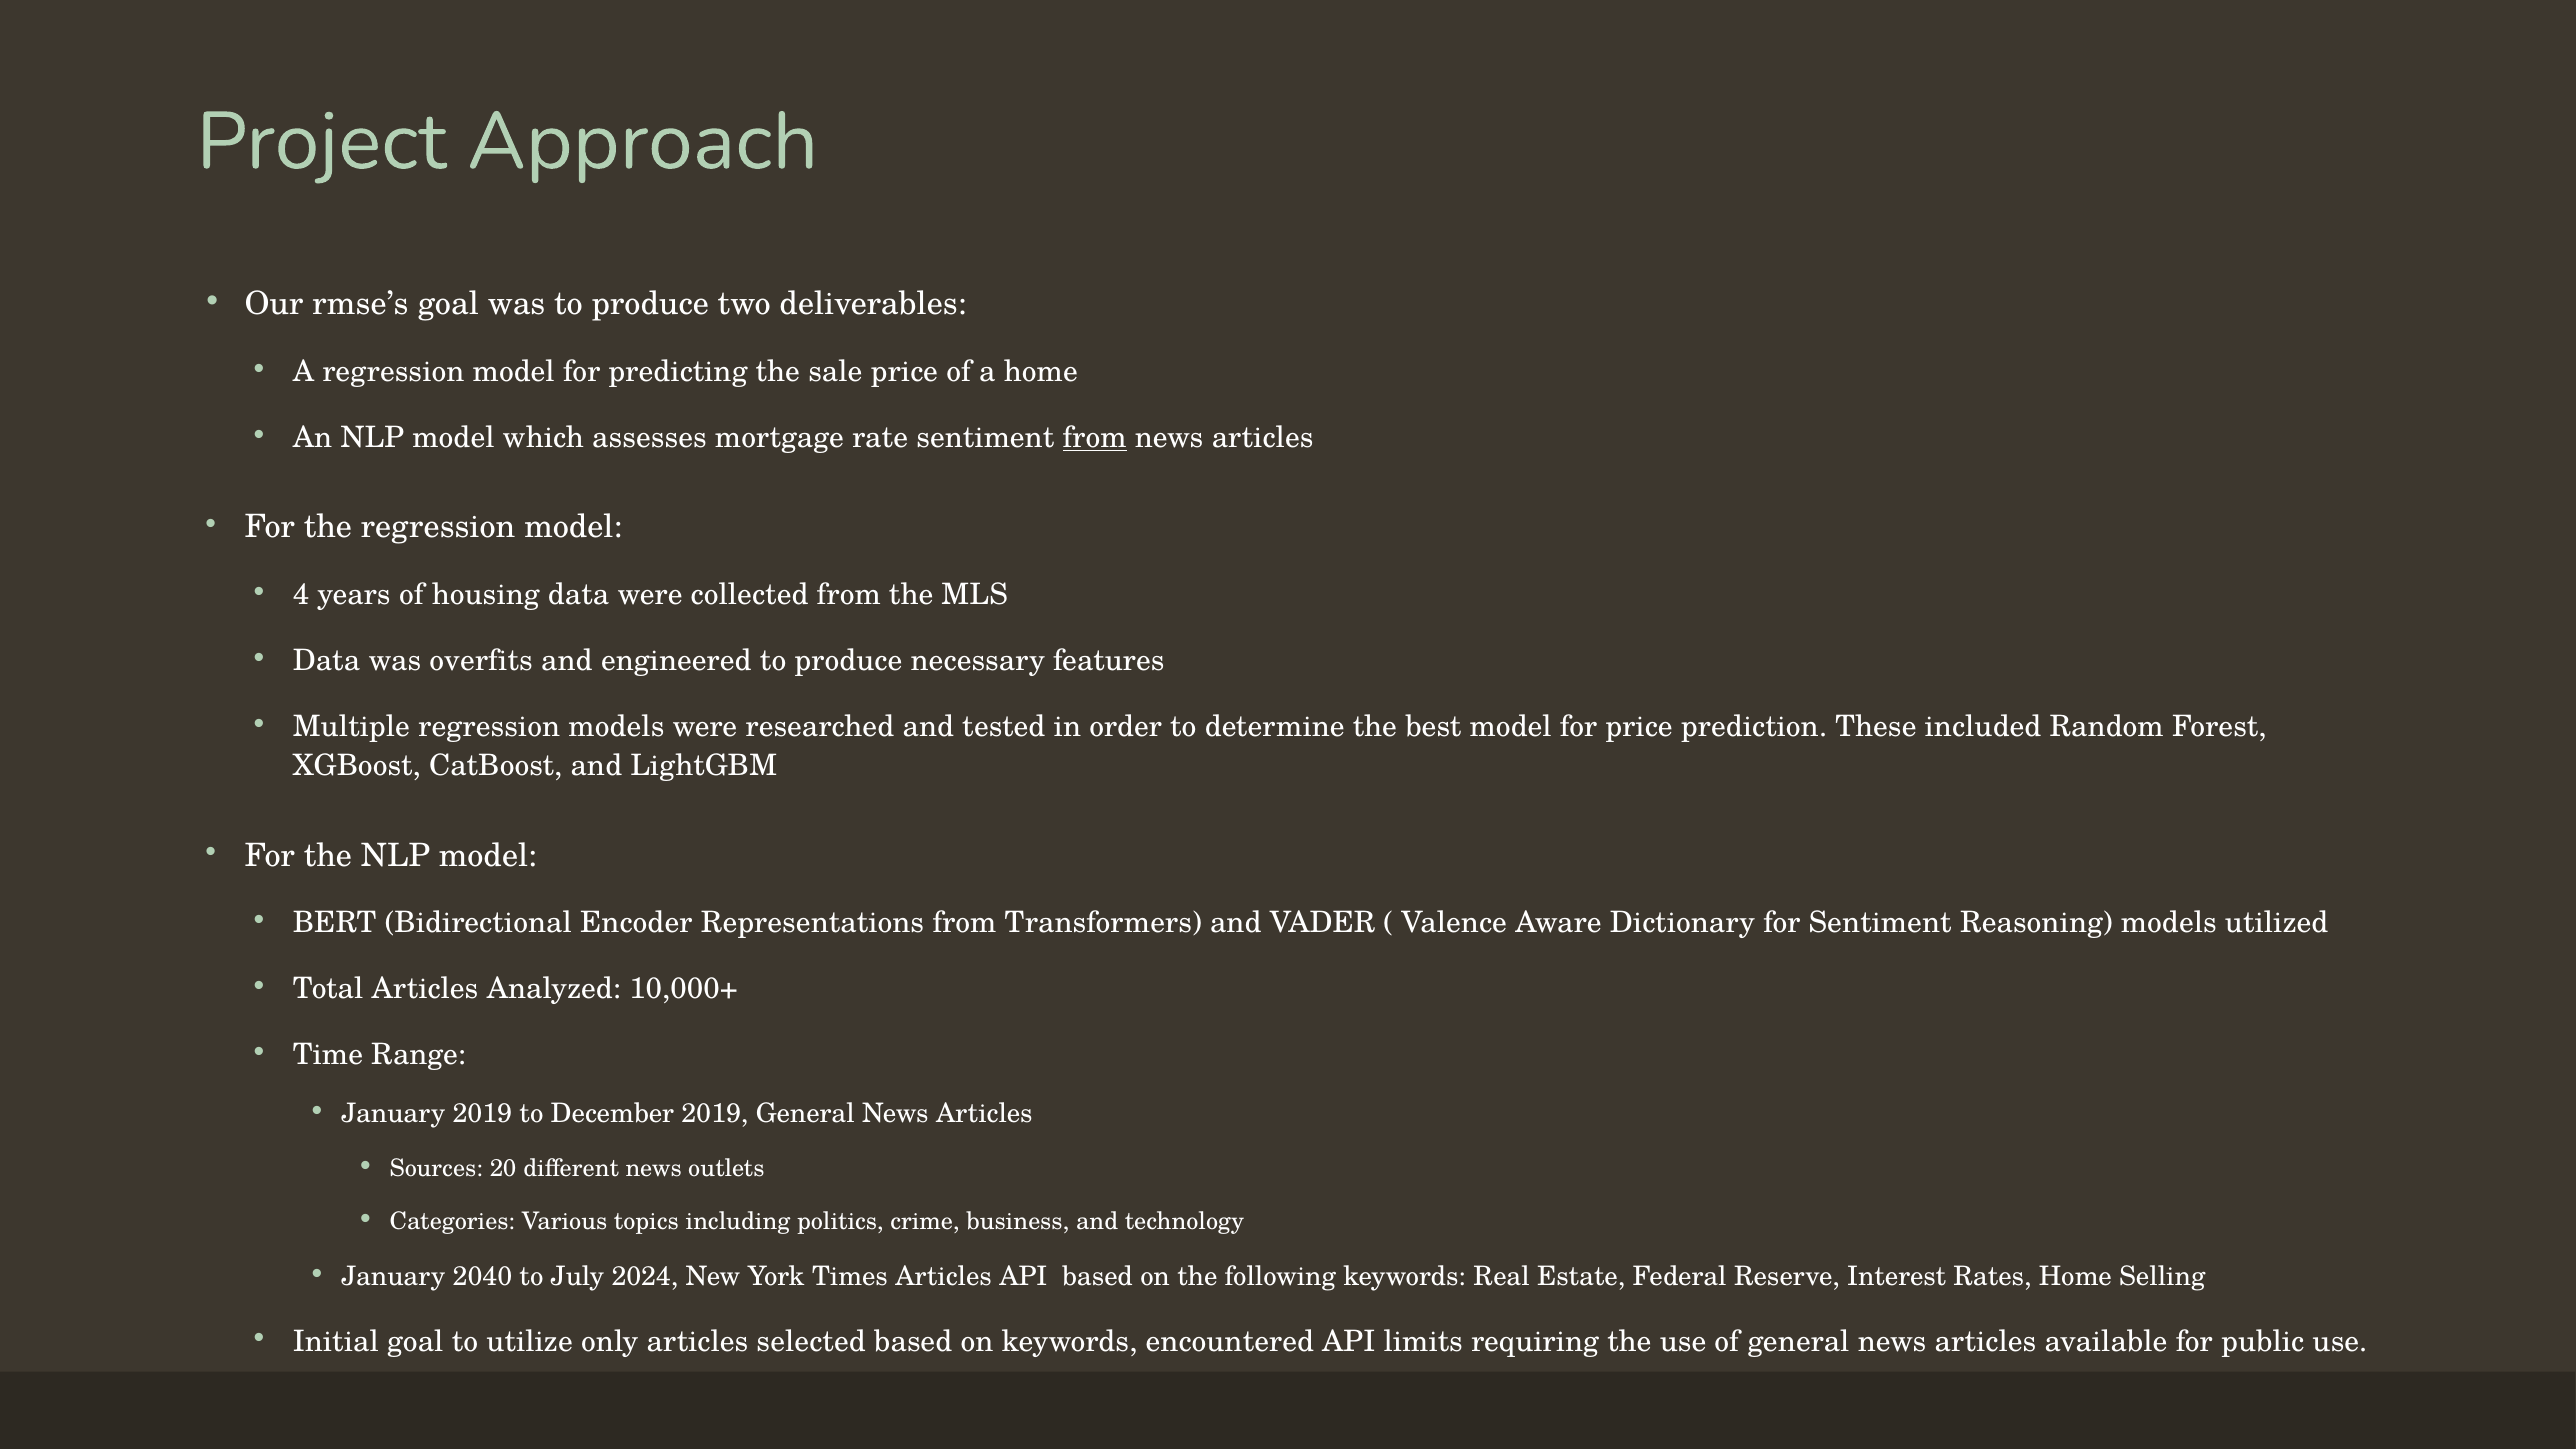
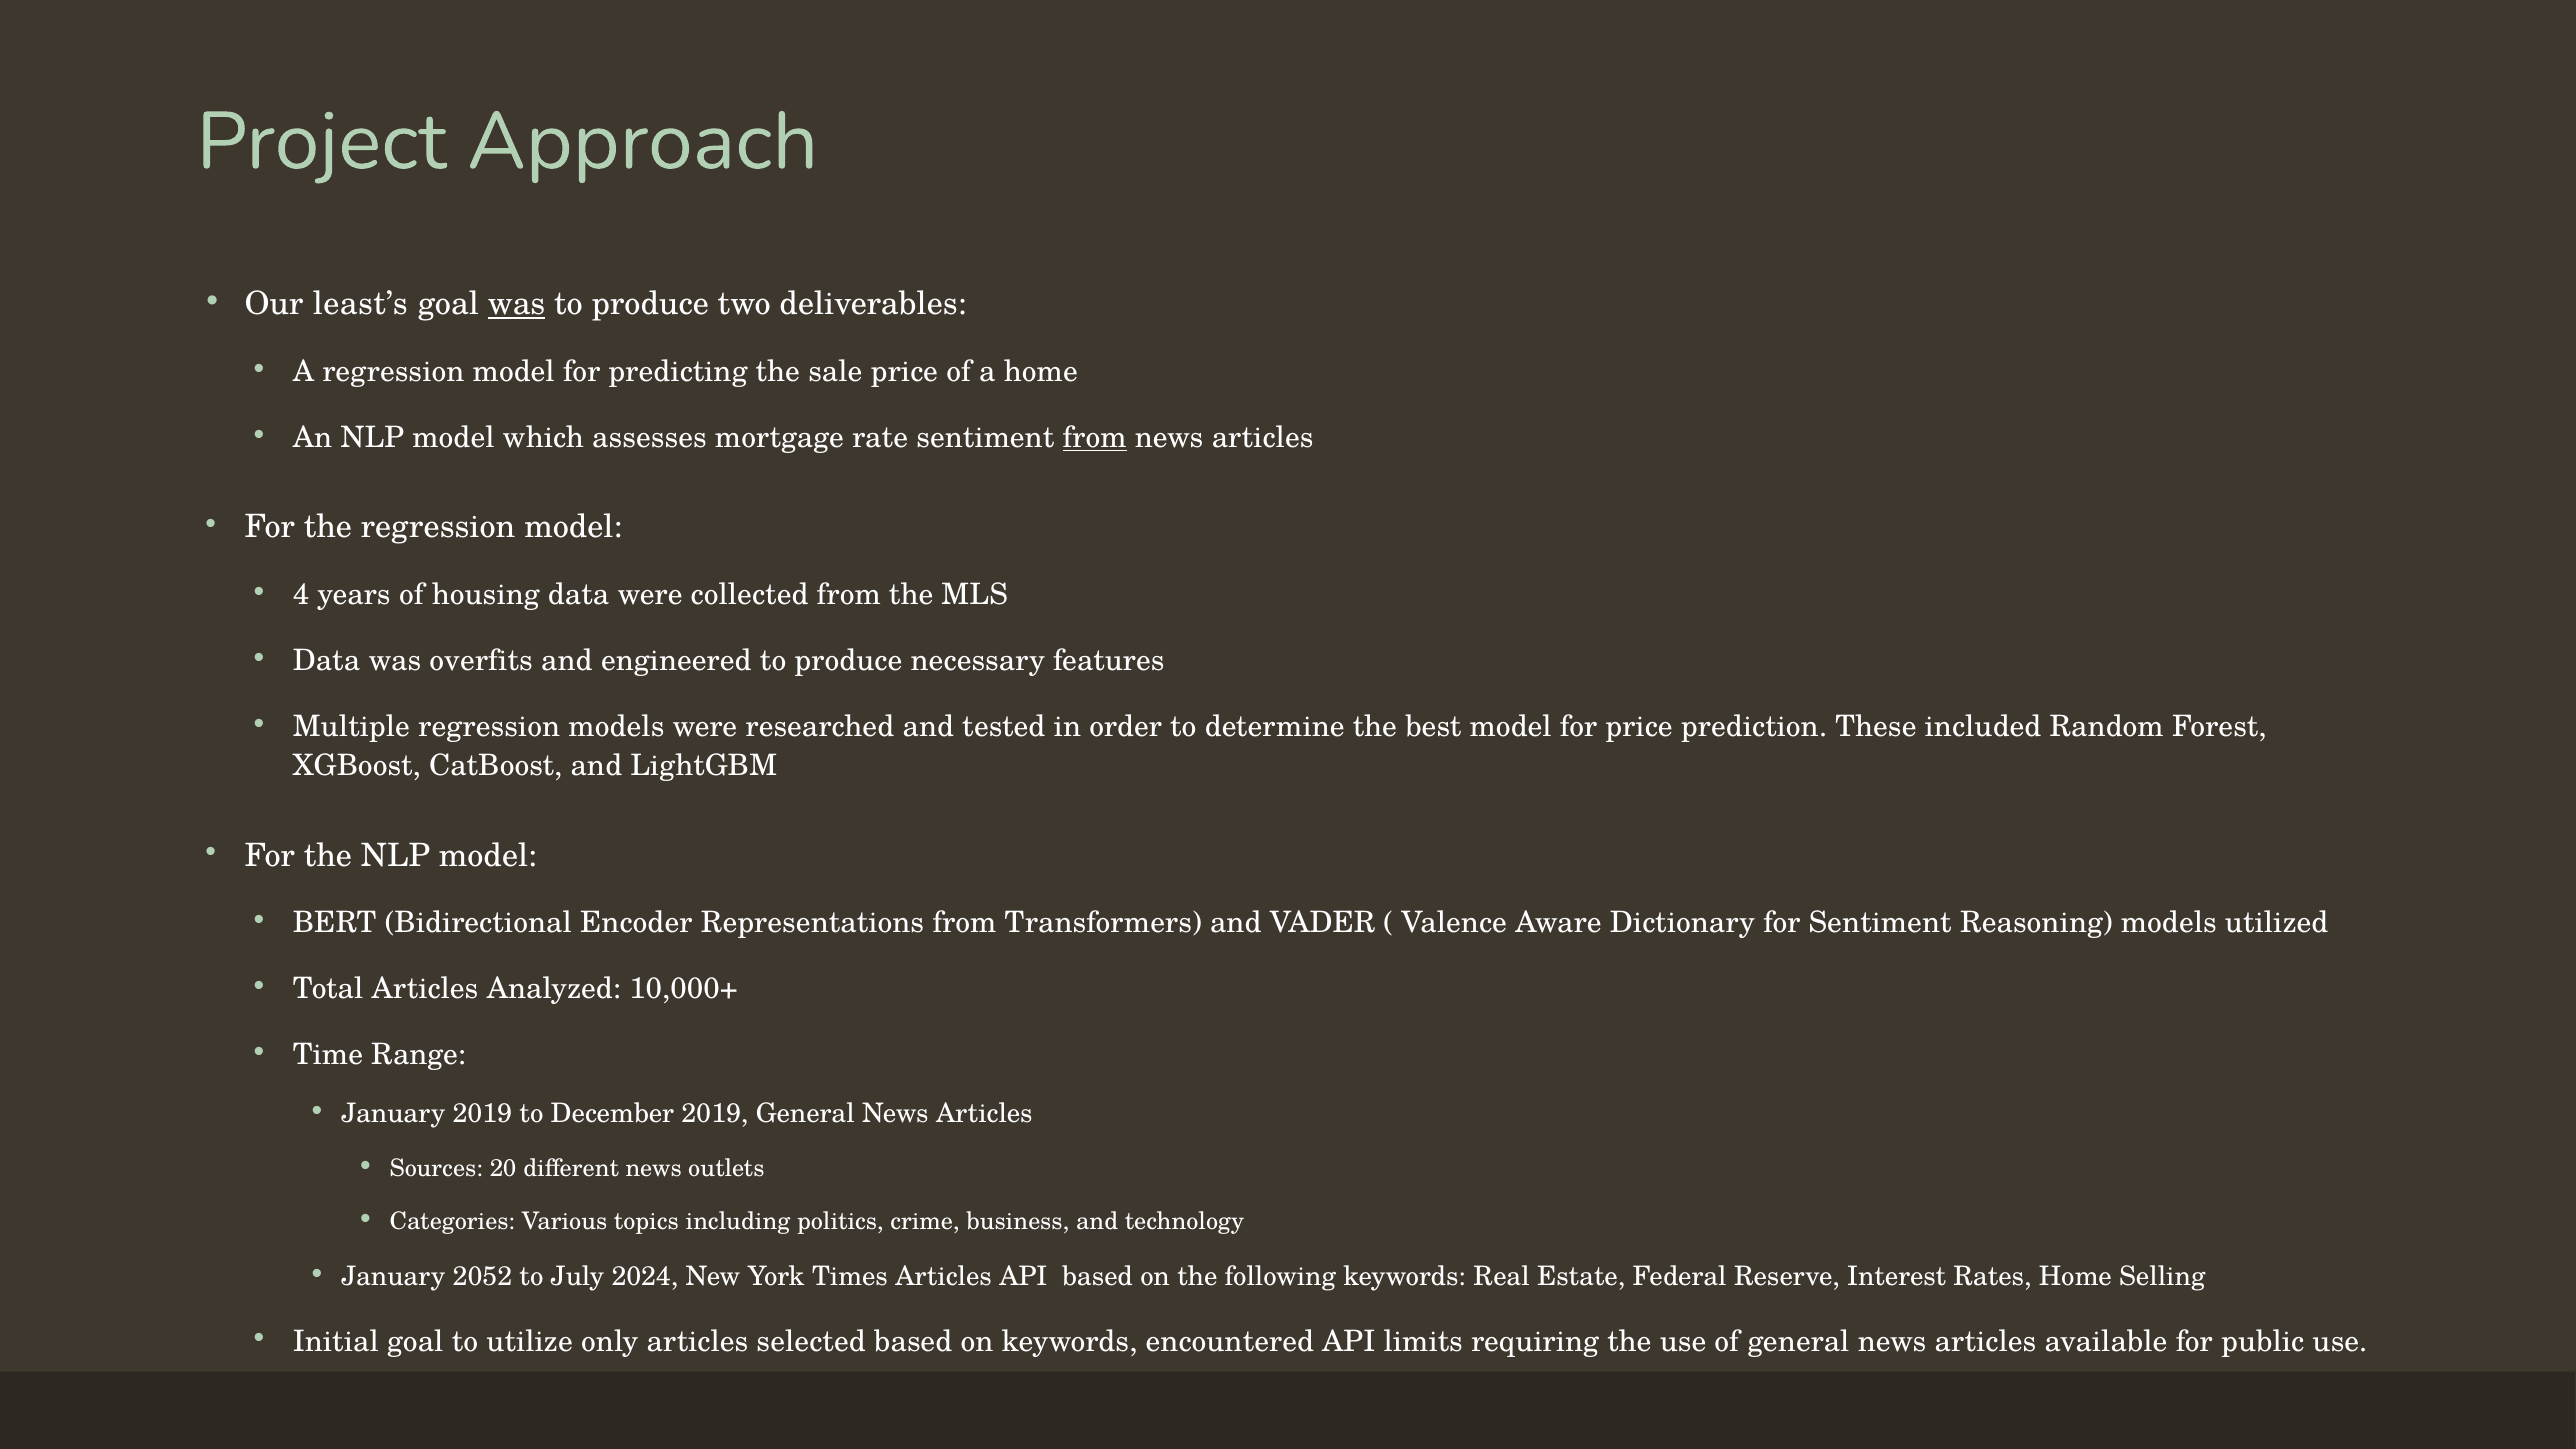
rmse’s: rmse’s -> least’s
was at (517, 304) underline: none -> present
2040: 2040 -> 2052
